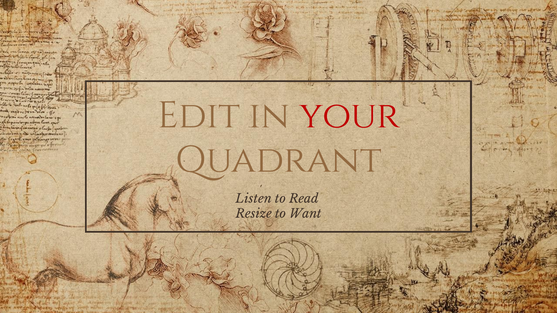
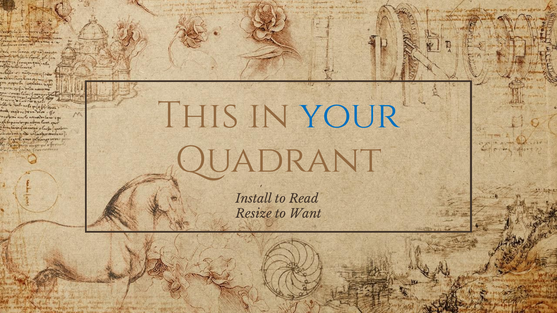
Edit: Edit -> This
your colour: red -> blue
Listen: Listen -> Install
